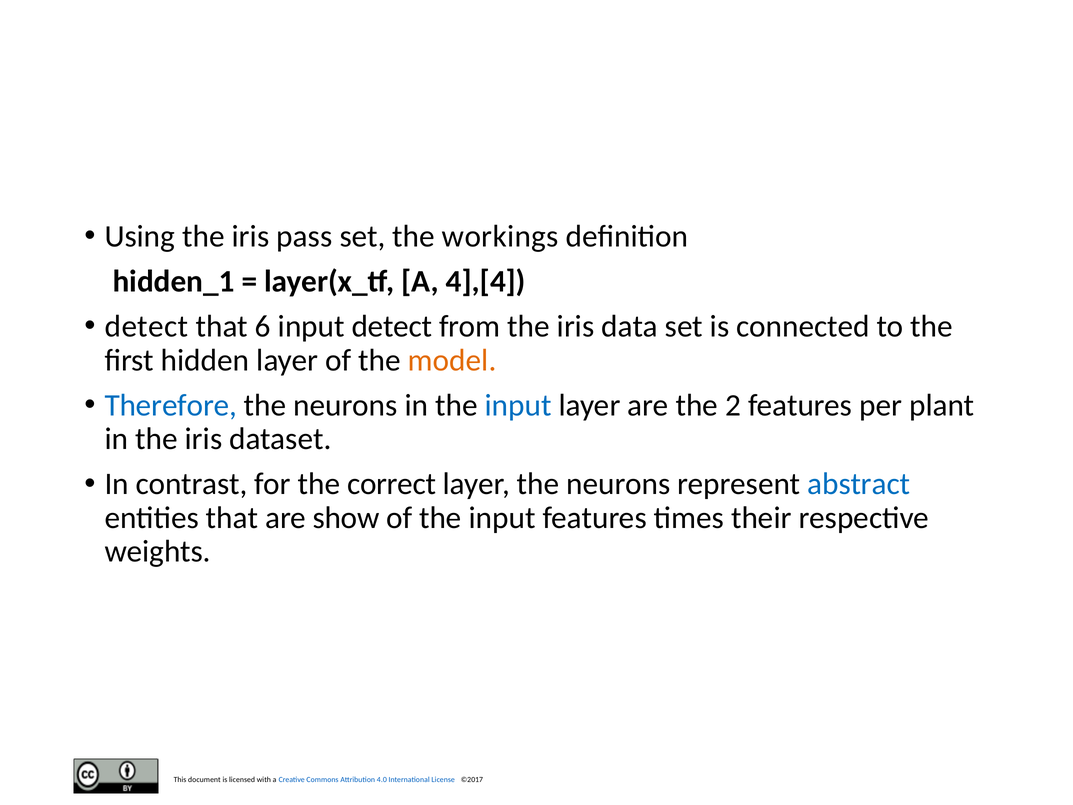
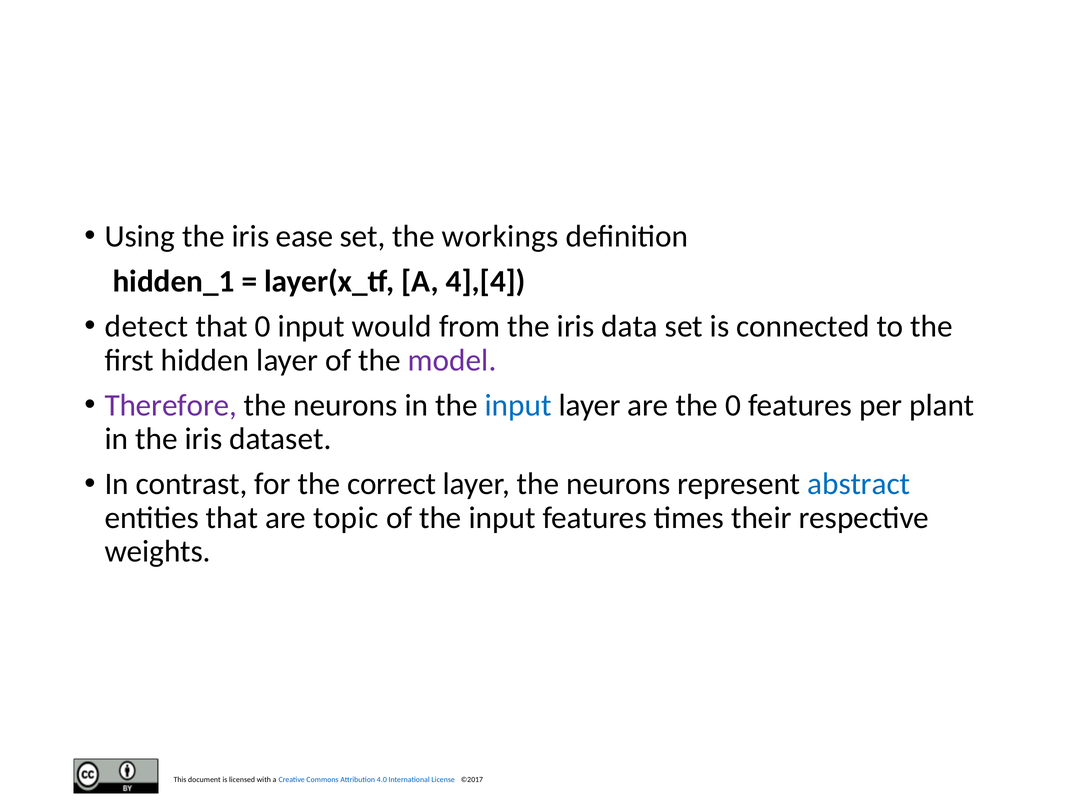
pass: pass -> ease
that 6: 6 -> 0
input detect: detect -> would
model colour: orange -> purple
Therefore colour: blue -> purple
the 2: 2 -> 0
show: show -> topic
